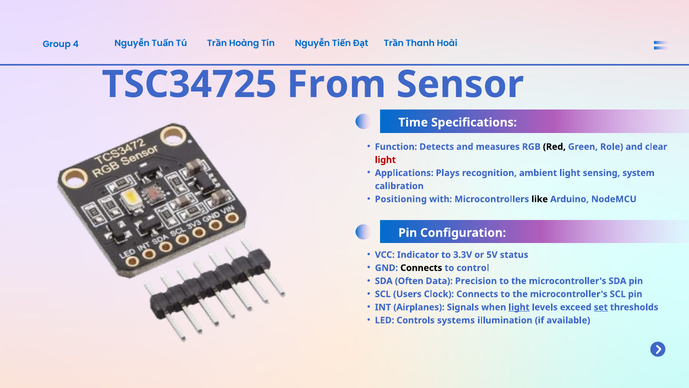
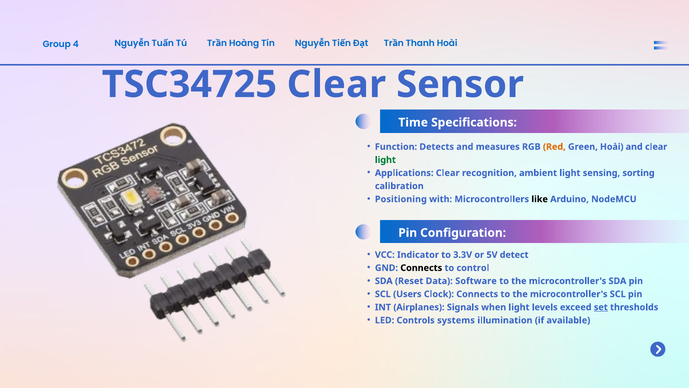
TSC34725 From: From -> Clear
Red colour: black -> orange
Green Role: Role -> Hoài
light at (385, 160) colour: red -> green
Applications Plays: Plays -> Clear
system: system -> sorting
status: status -> detect
Often: Often -> Reset
Precision: Precision -> Software
light at (519, 307) underline: present -> none
